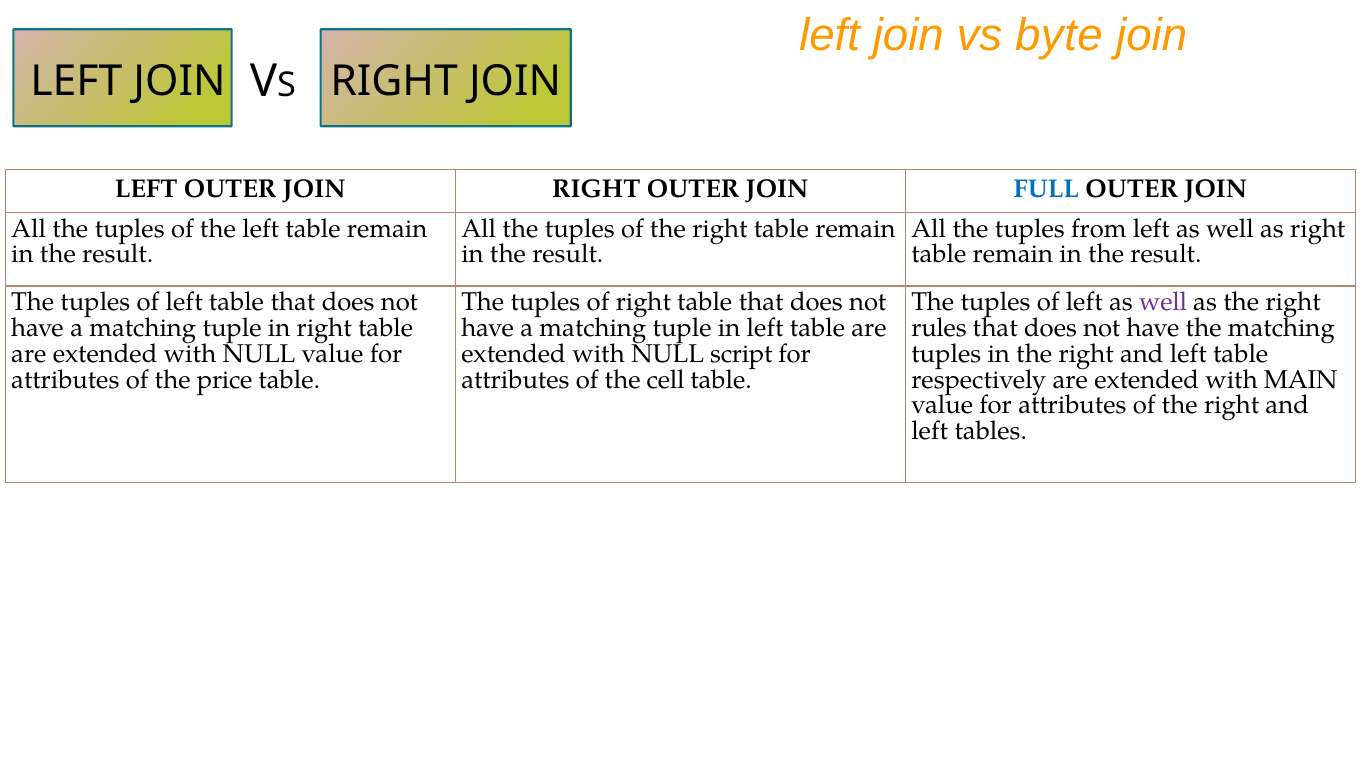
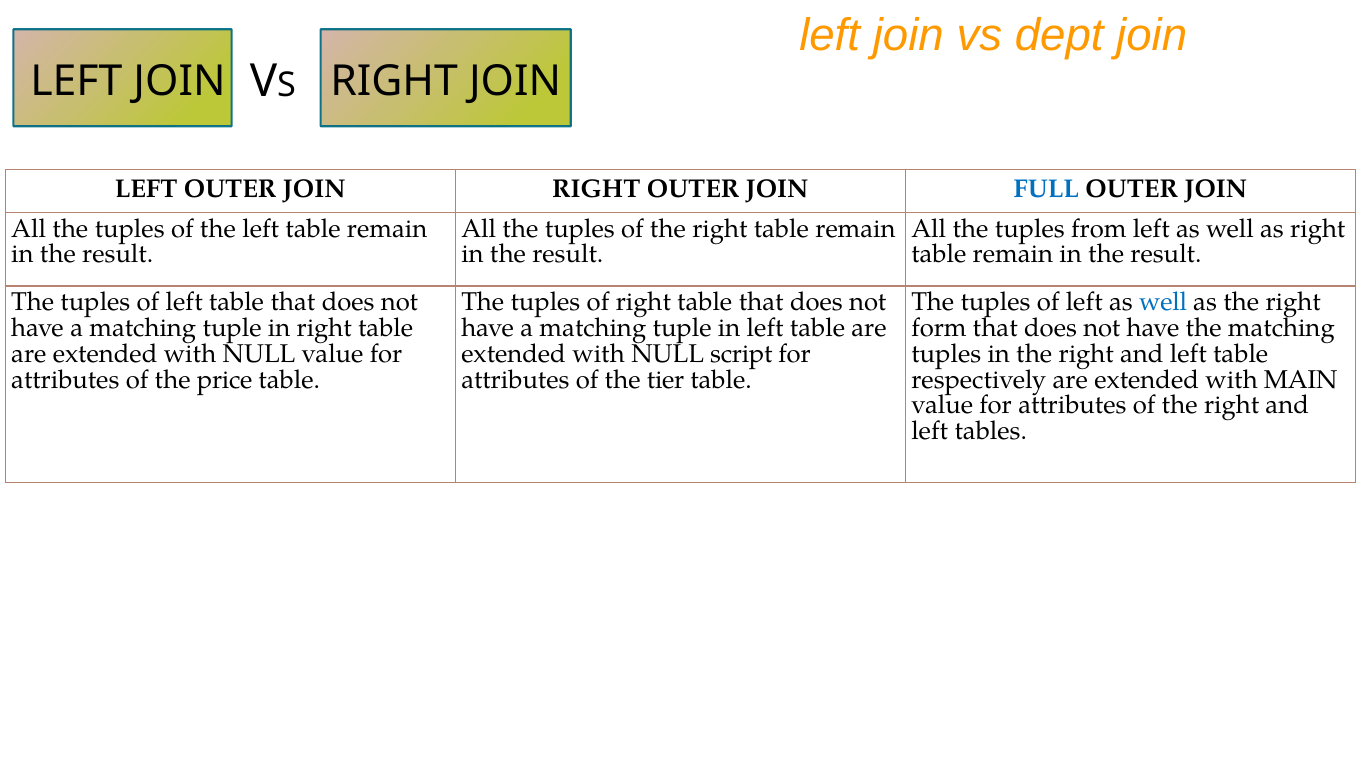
byte: byte -> dept
well at (1163, 302) colour: purple -> blue
rules: rules -> form
cell: cell -> tier
